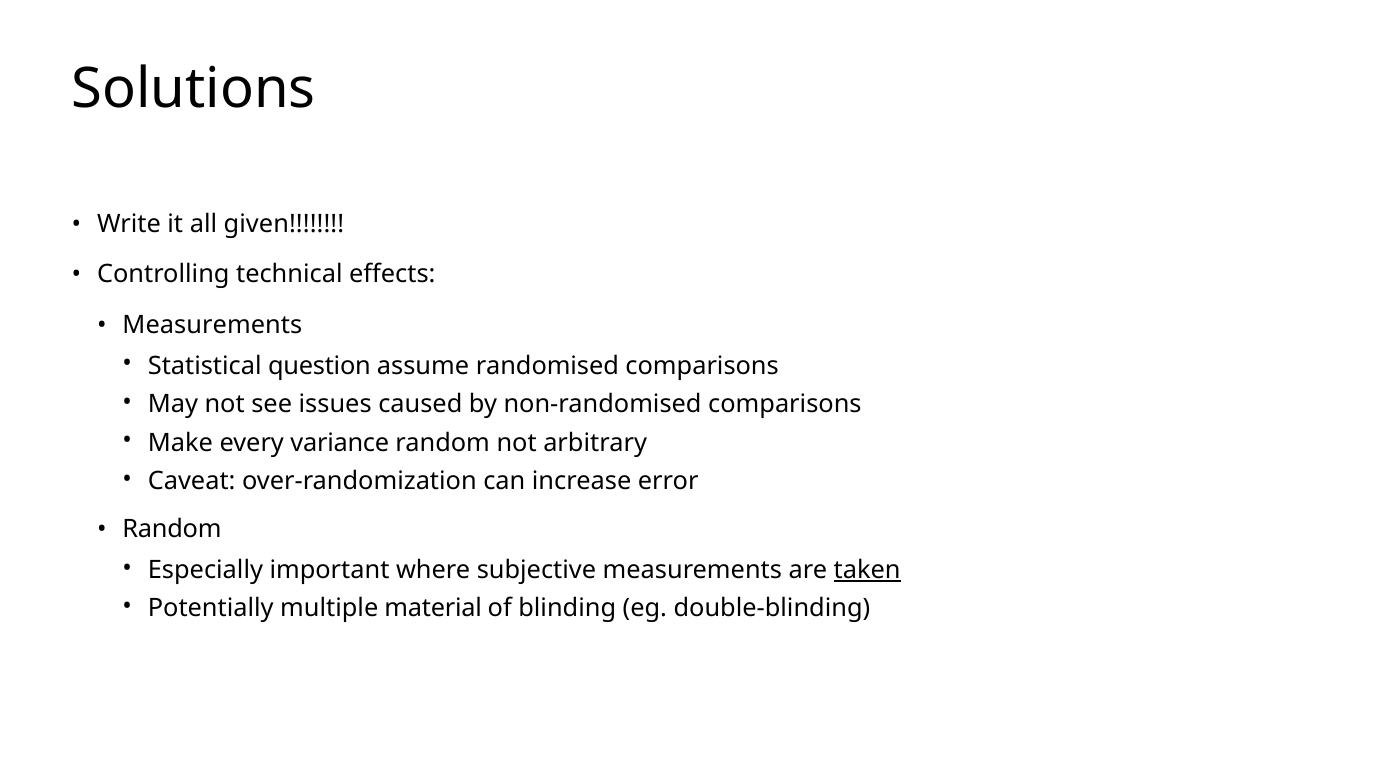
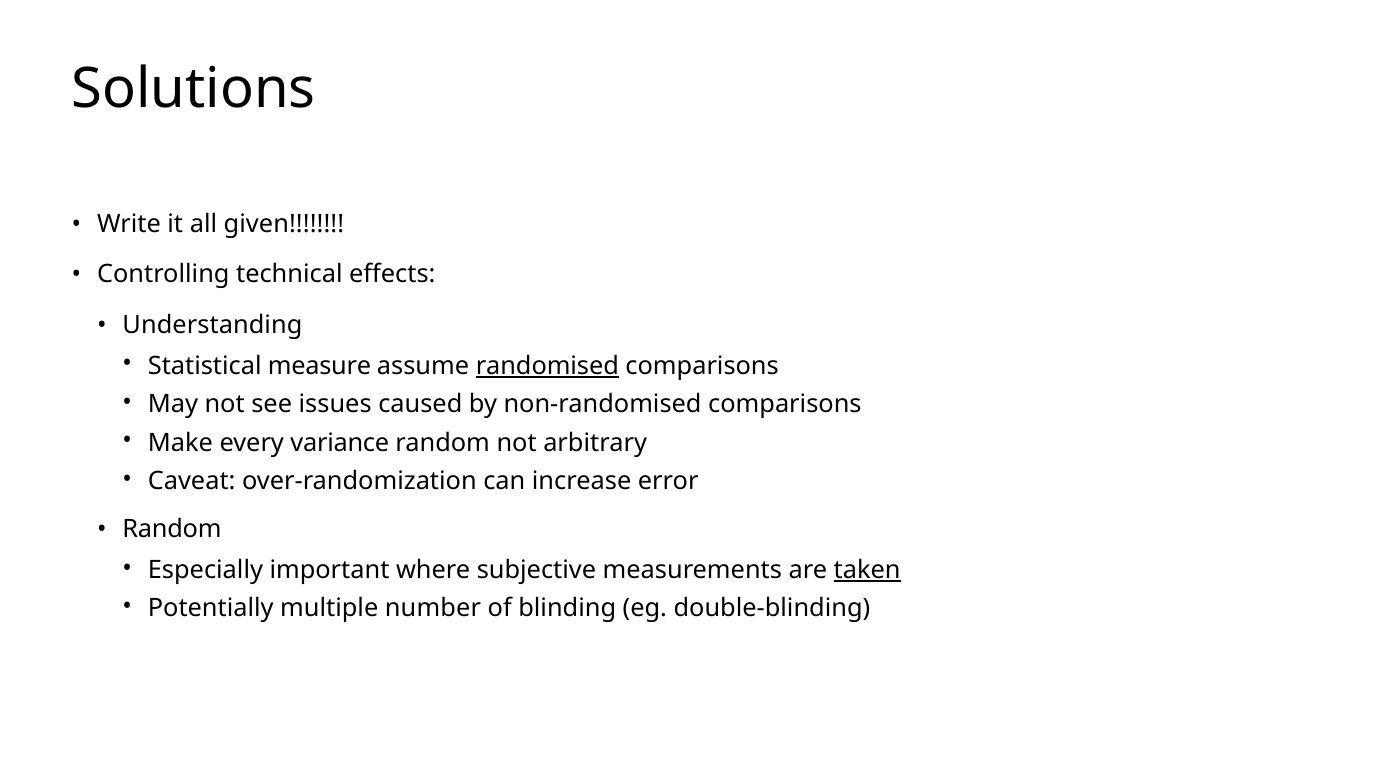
Measurements at (212, 325): Measurements -> Understanding
question: question -> measure
randomised underline: none -> present
material: material -> number
